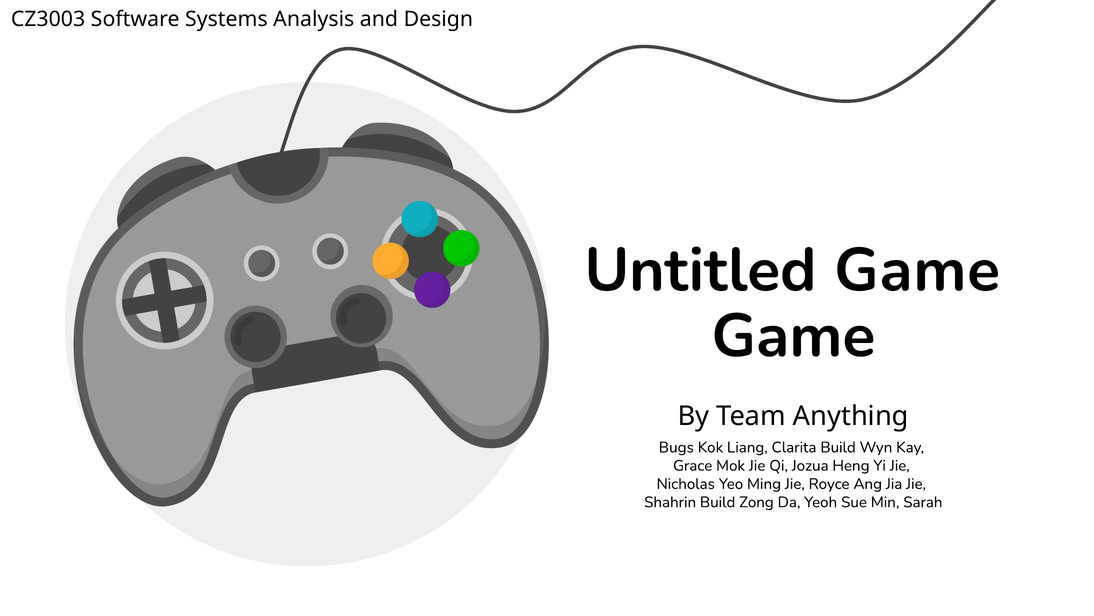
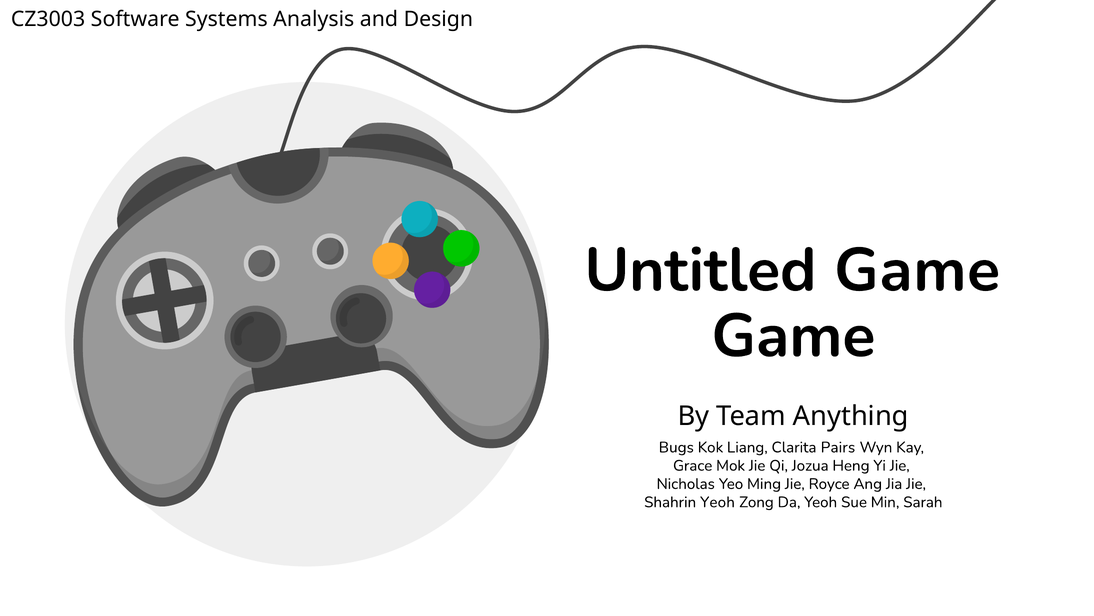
Clarita Build: Build -> Pairs
Shahrin Build: Build -> Yeoh
